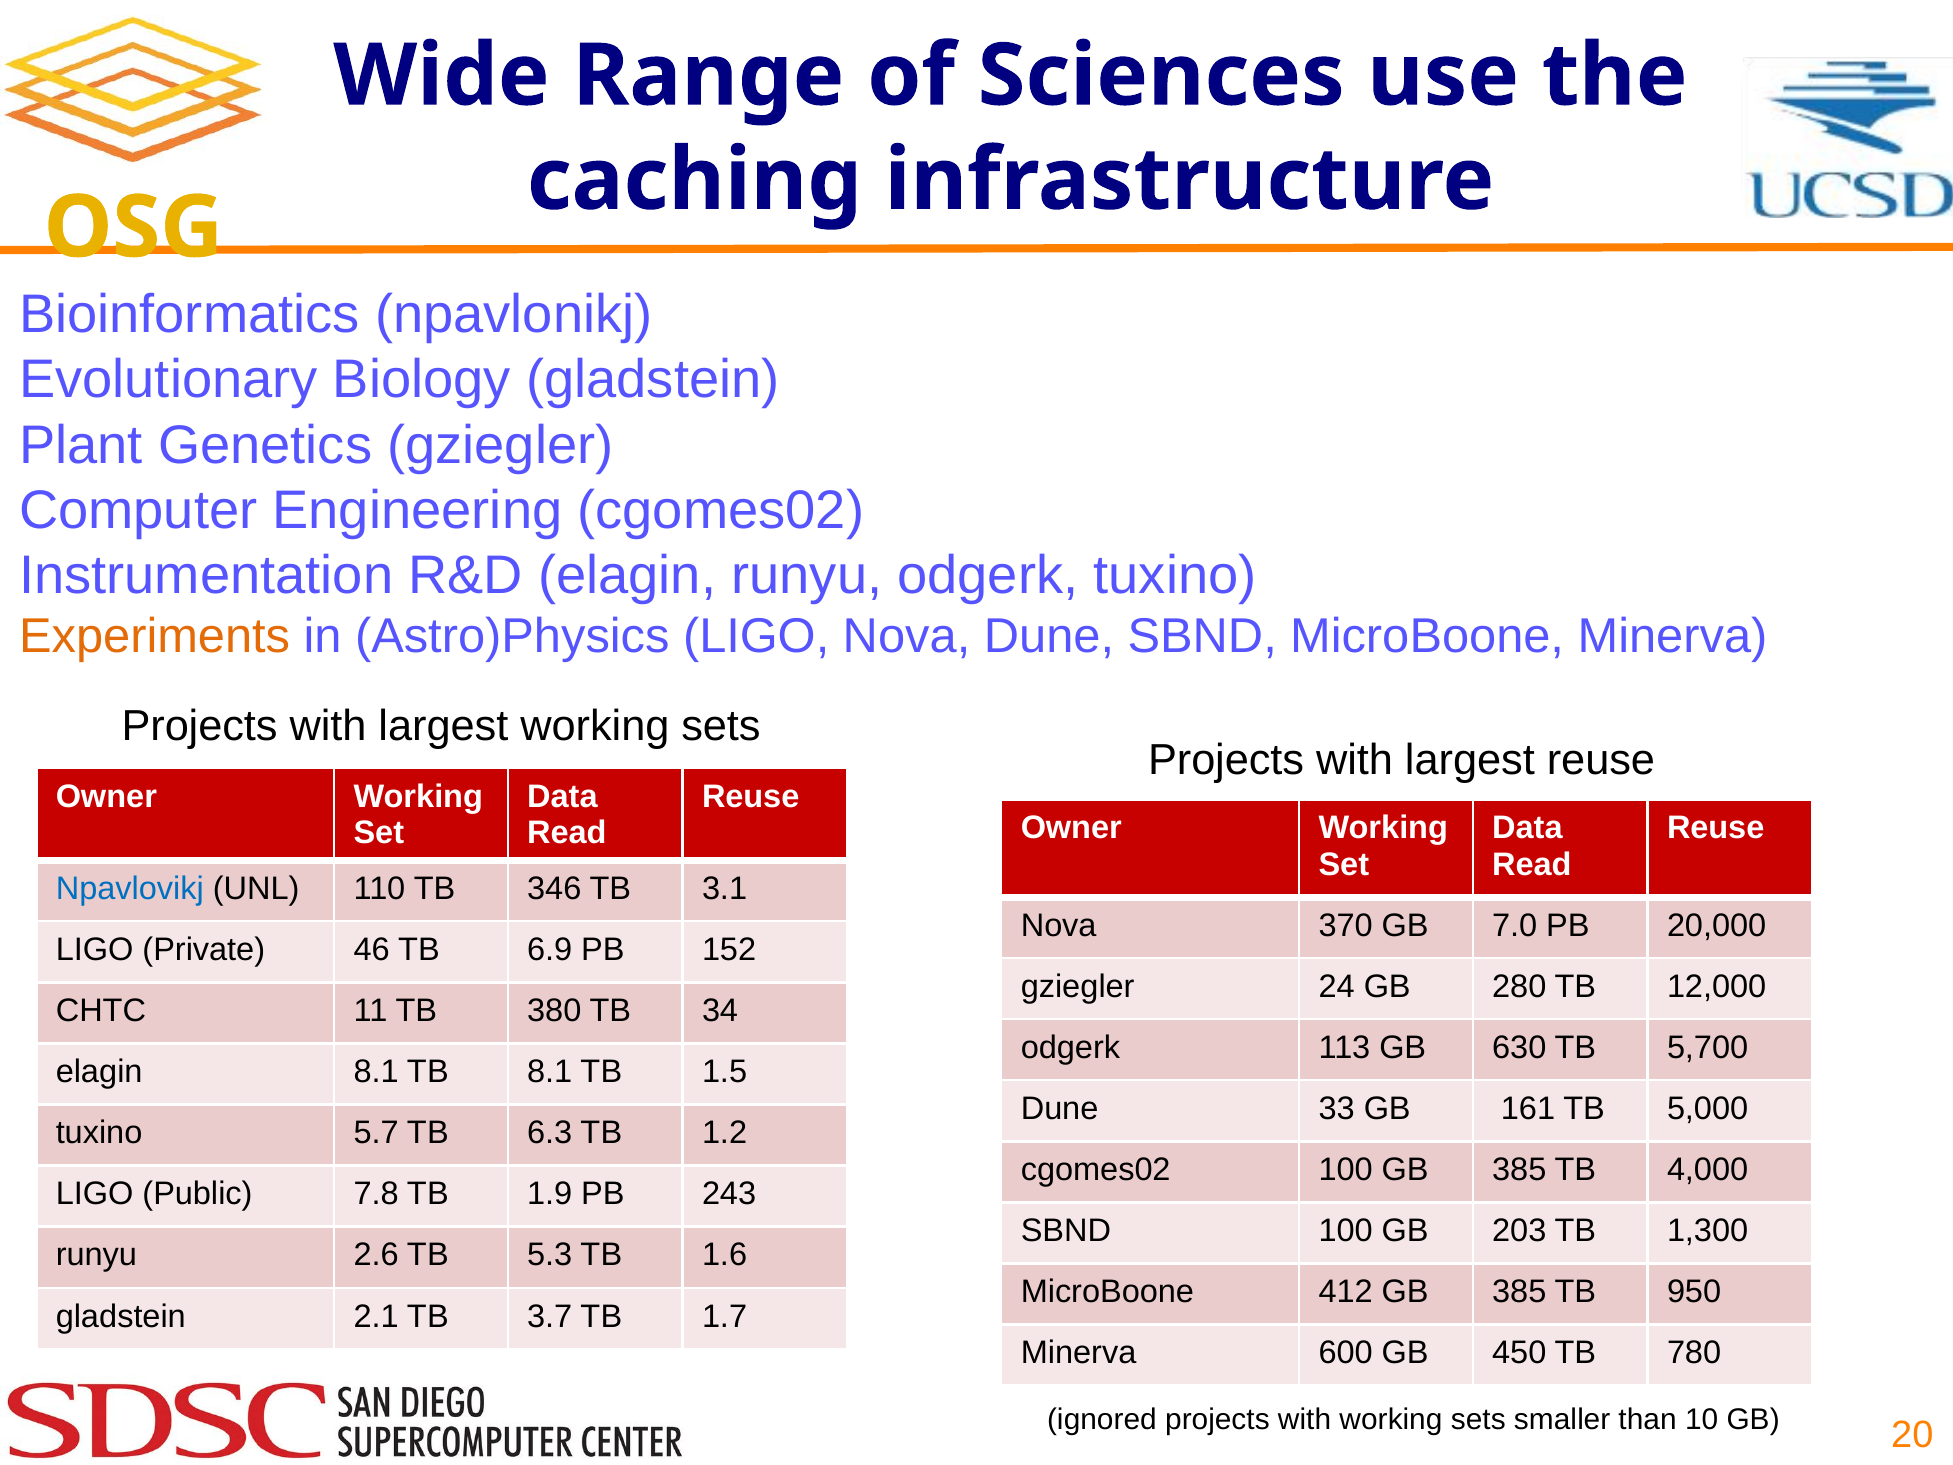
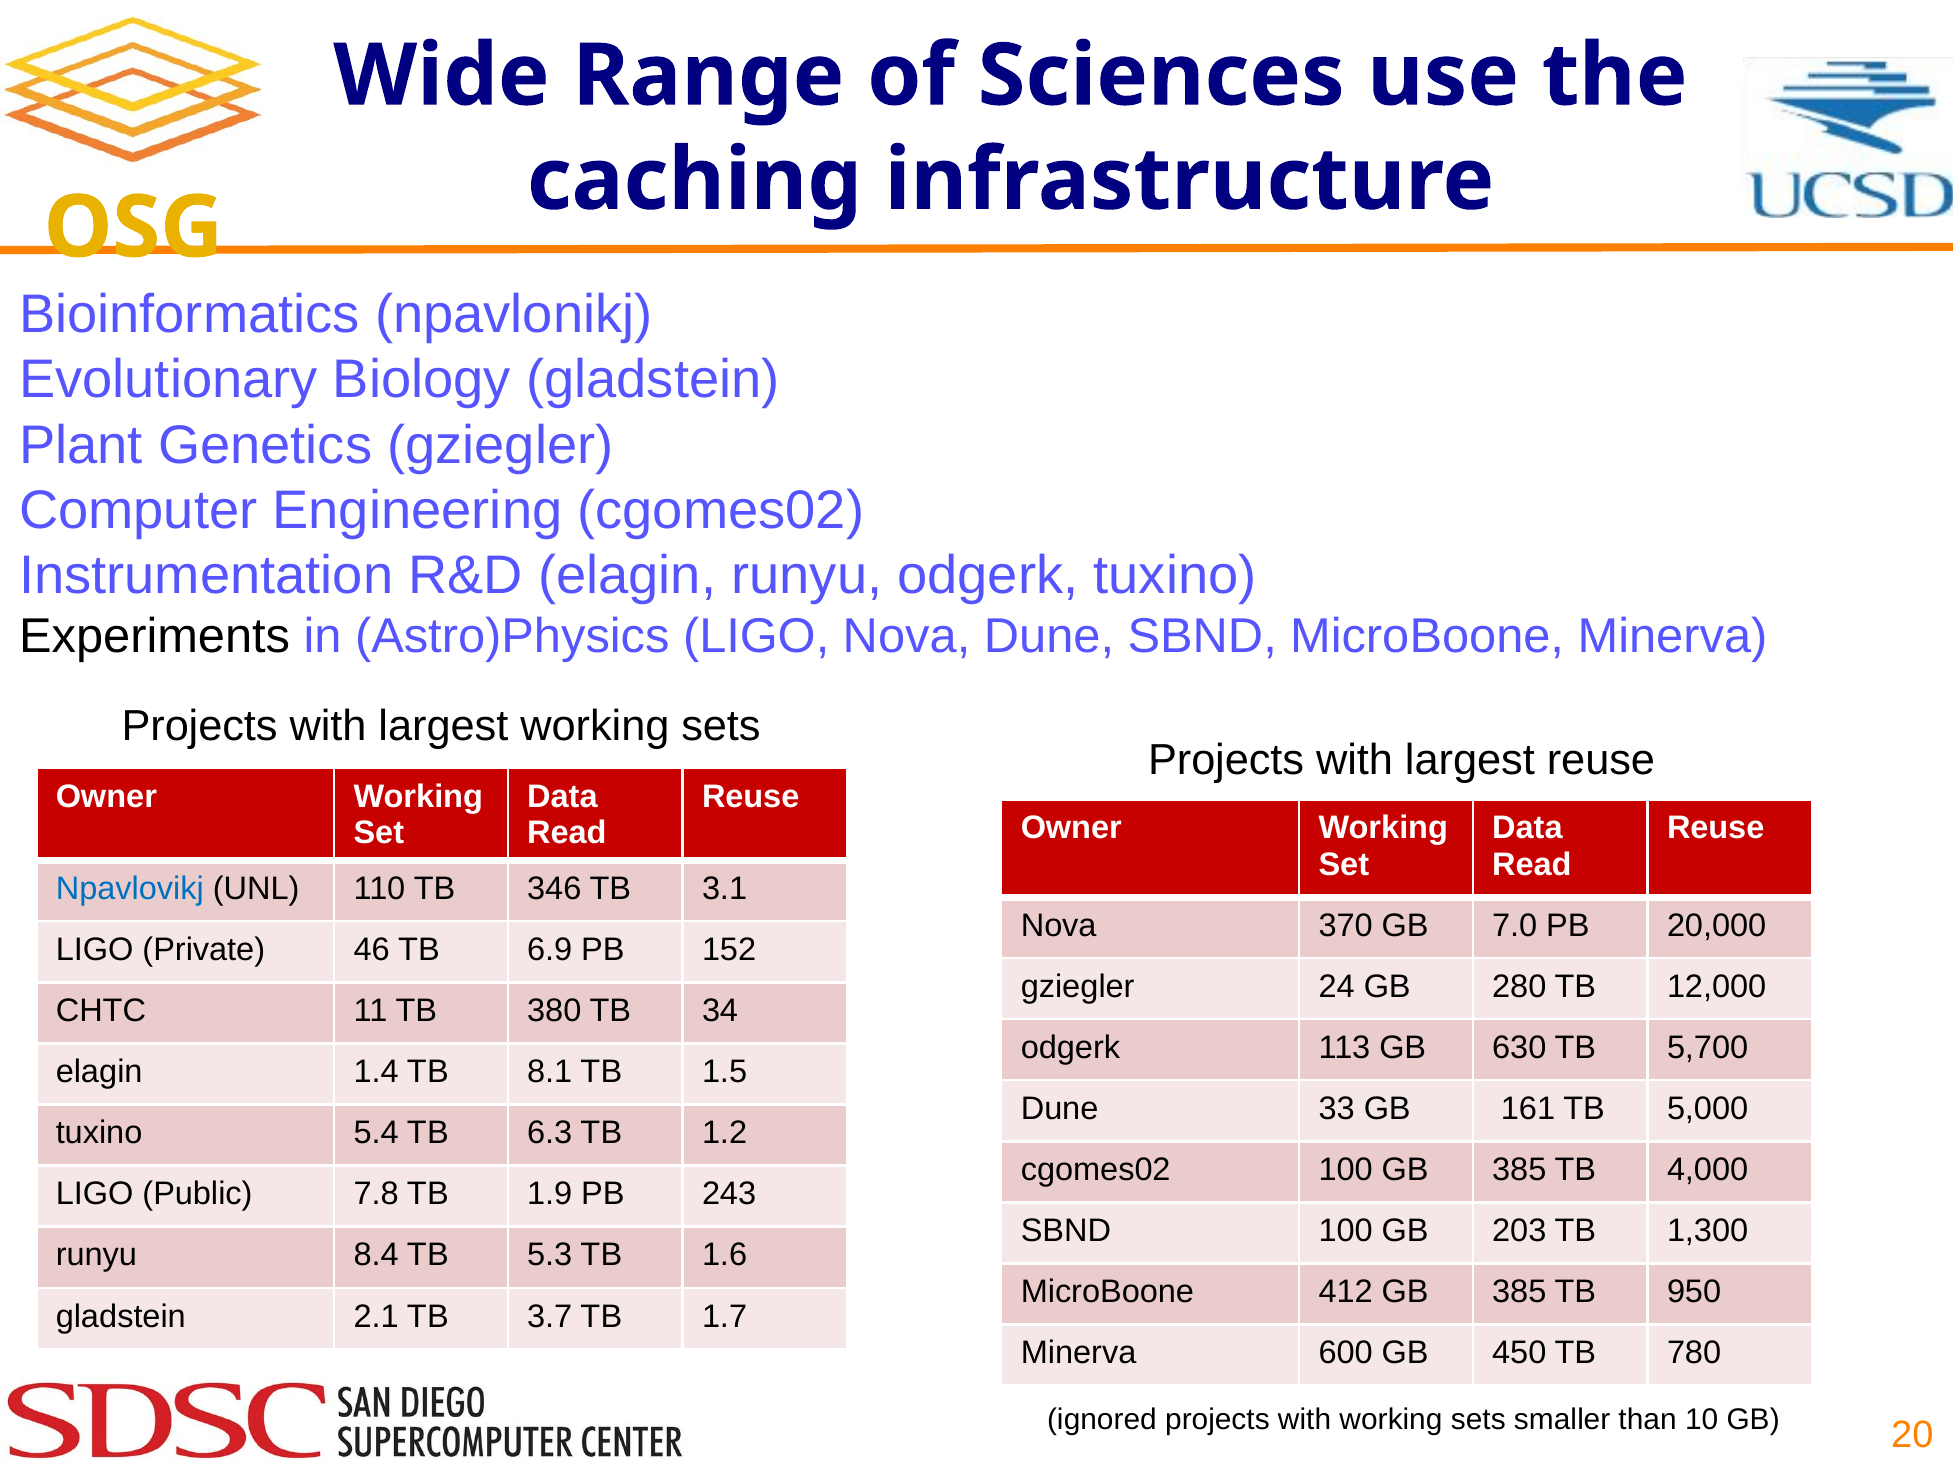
Experiments colour: orange -> black
elagin 8.1: 8.1 -> 1.4
5.7: 5.7 -> 5.4
2.6: 2.6 -> 8.4
